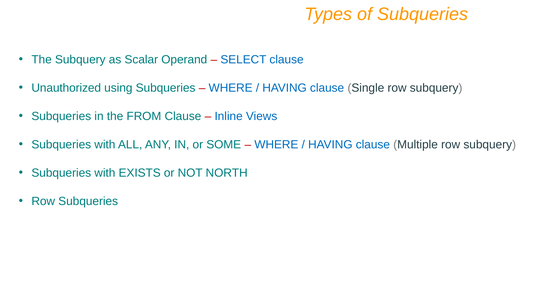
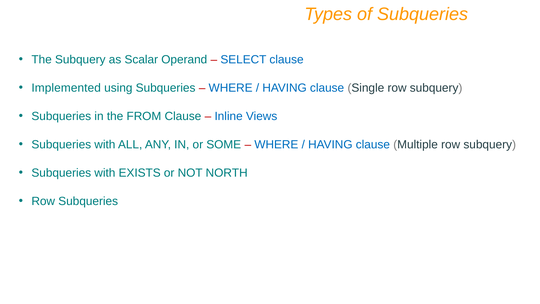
Unauthorized: Unauthorized -> Implemented
